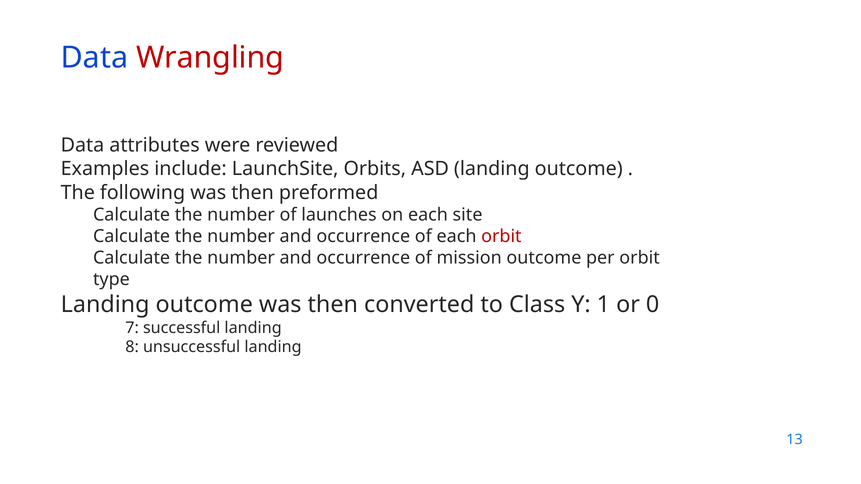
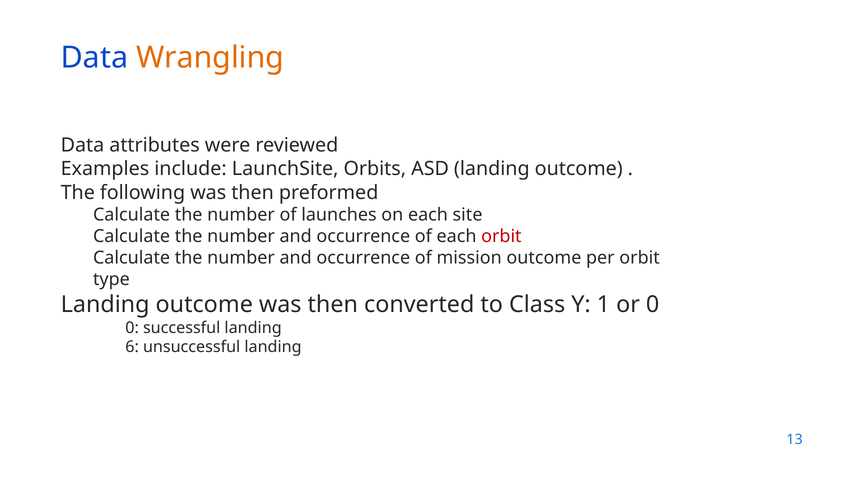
Wrangling colour: red -> orange
7 at (132, 328): 7 -> 0
8: 8 -> 6
